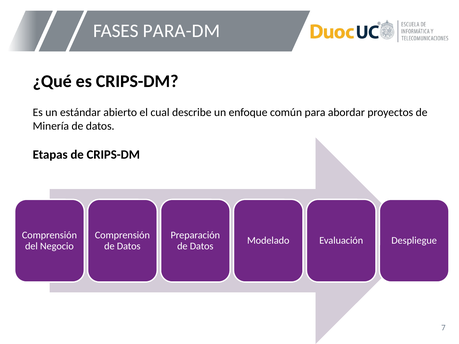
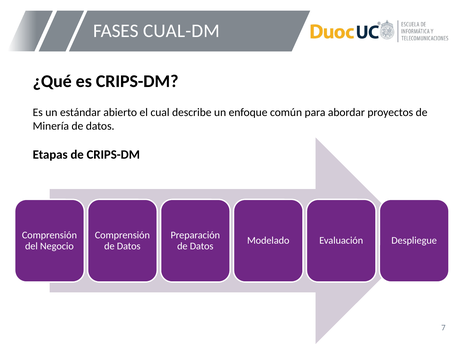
PARA-DM: PARA-DM -> CUAL-DM
